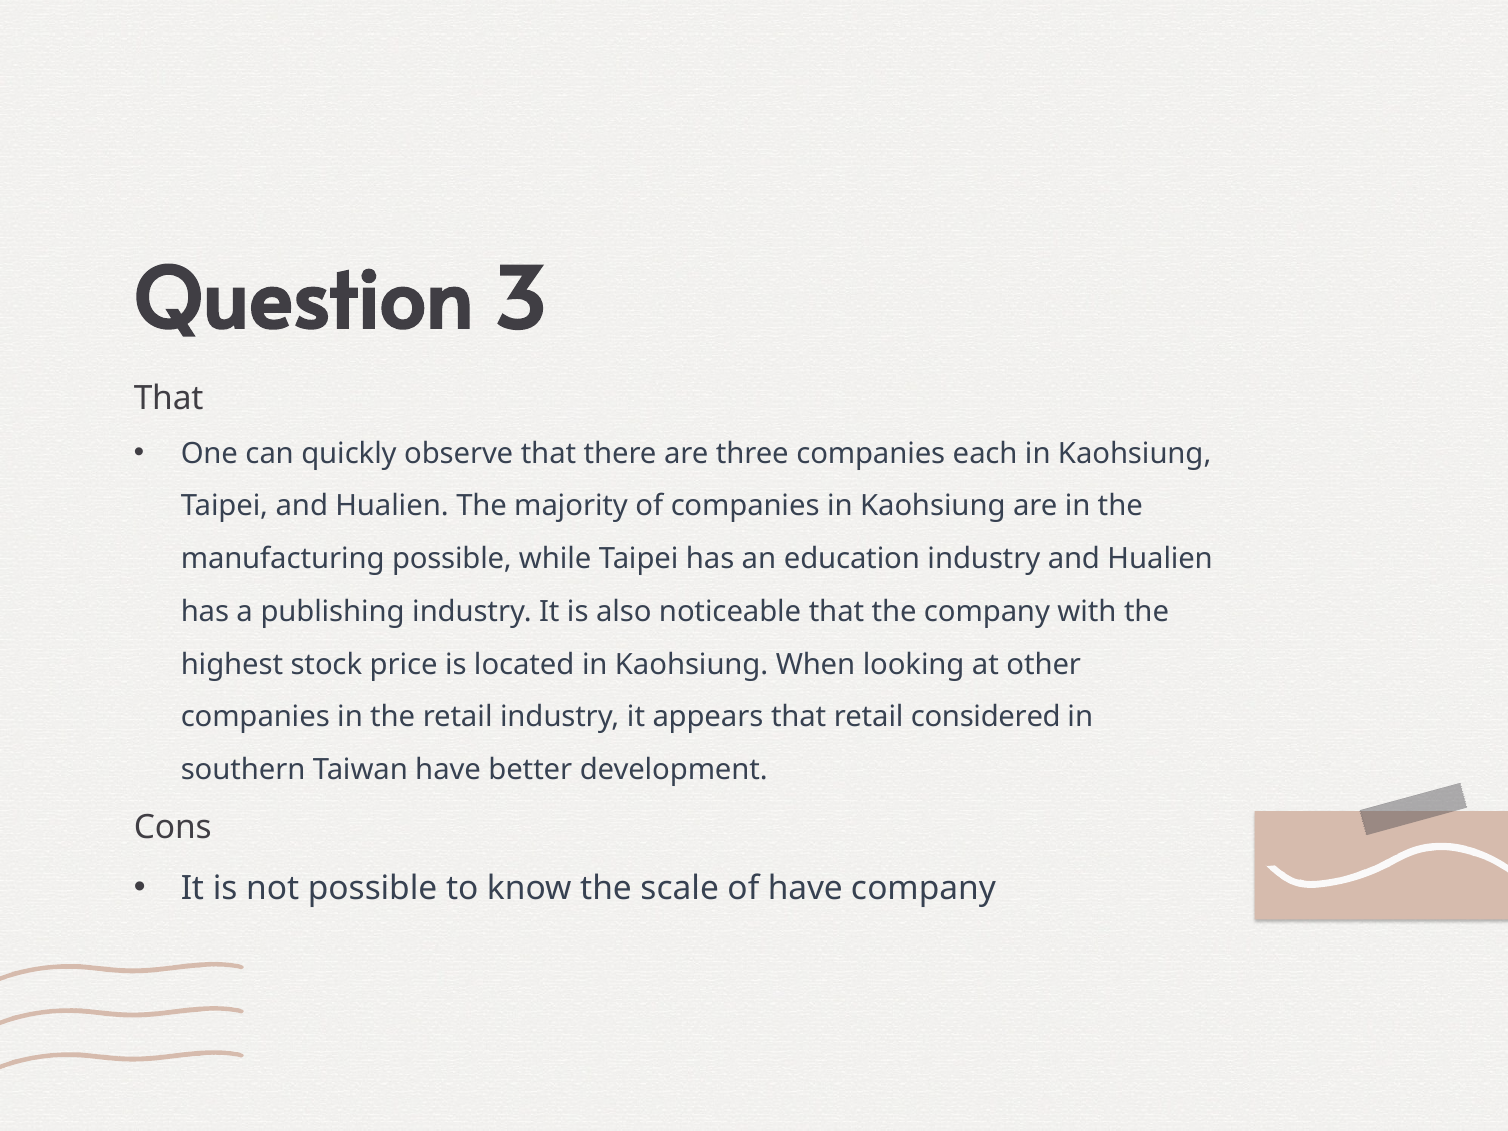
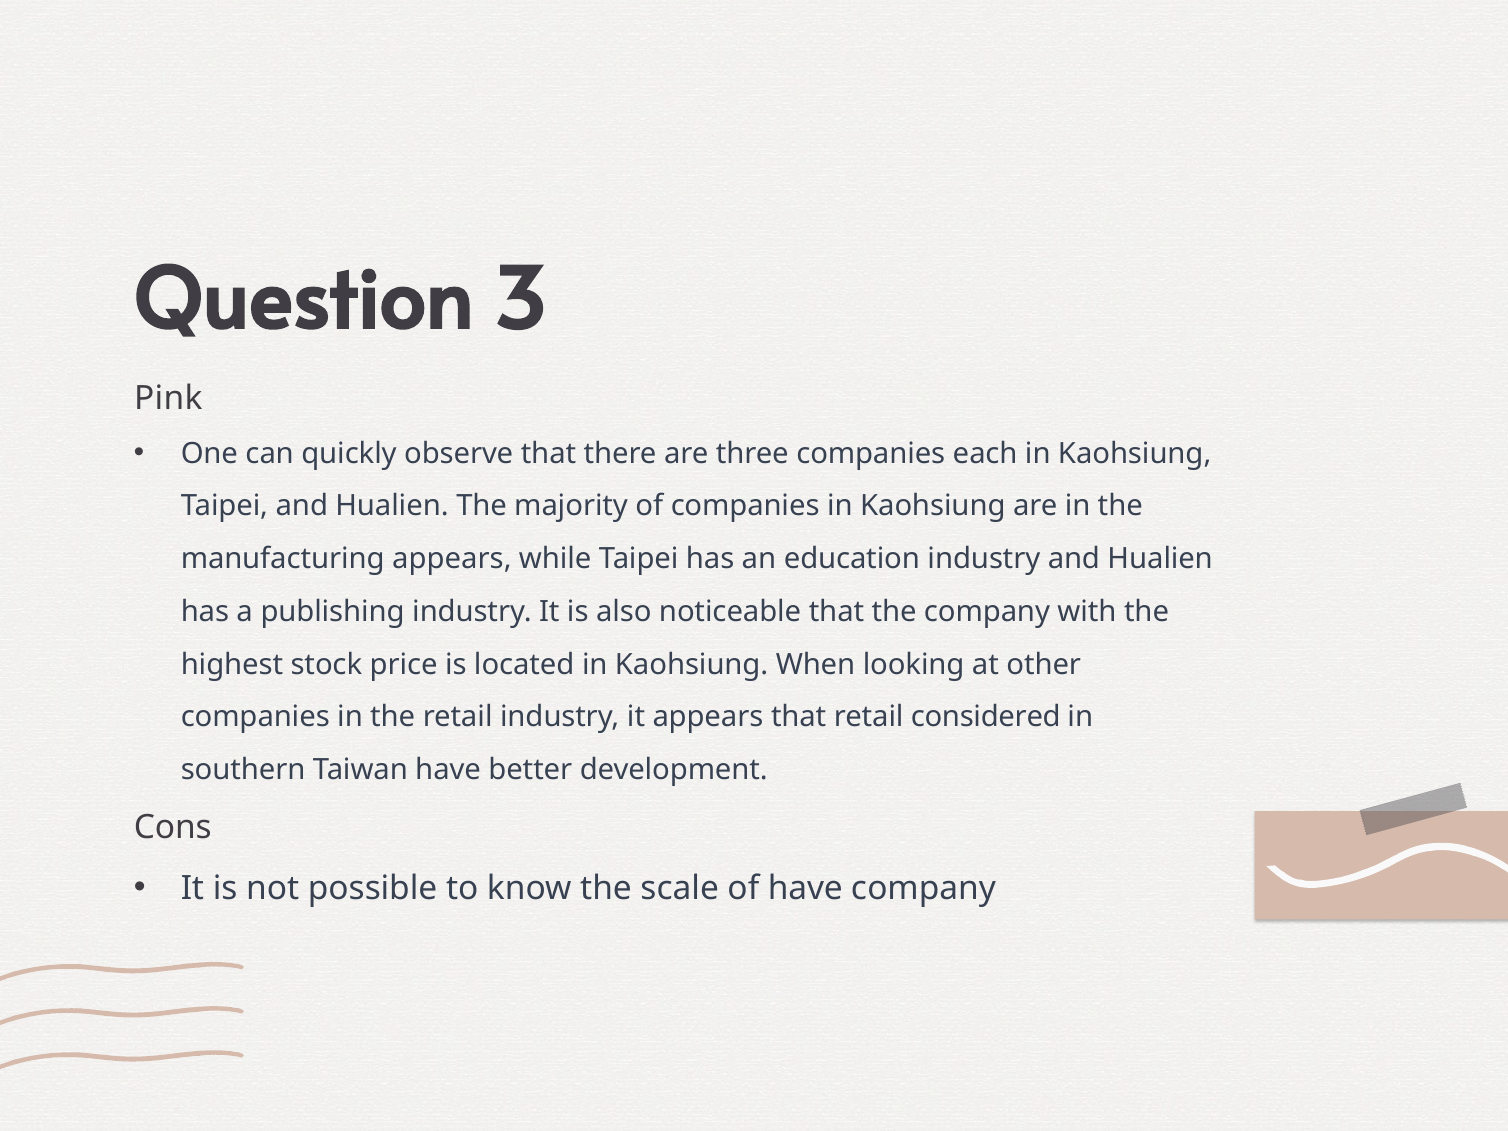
That at (169, 399): That -> Pink
manufacturing possible: possible -> appears
